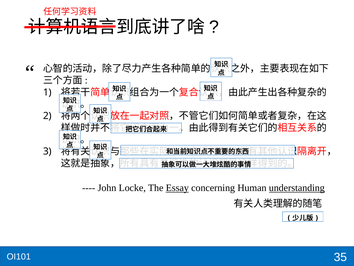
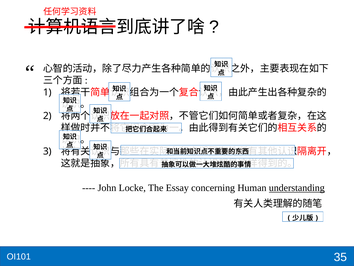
Essay underline: present -> none
